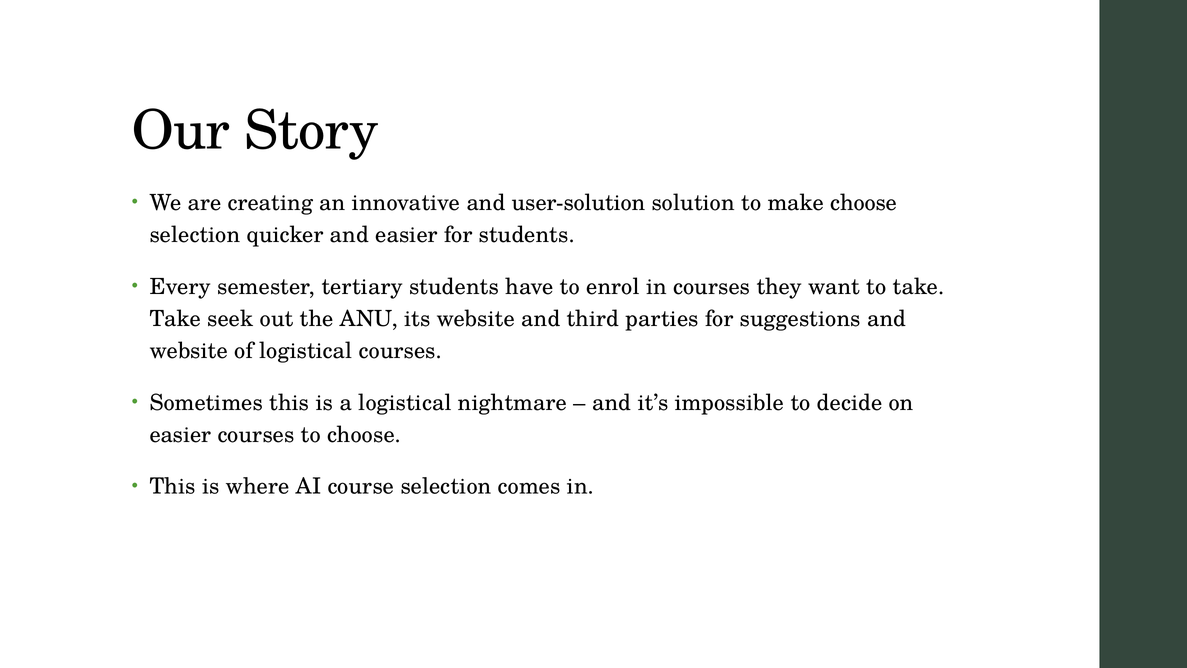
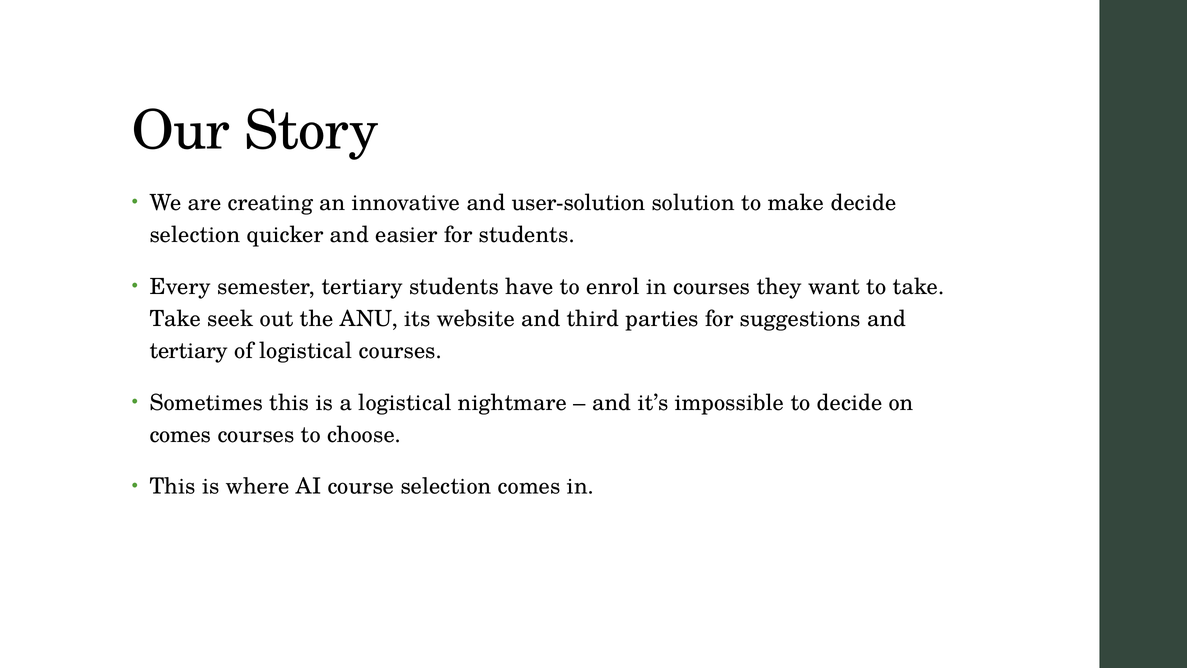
make choose: choose -> decide
website at (189, 351): website -> tertiary
easier at (180, 435): easier -> comes
